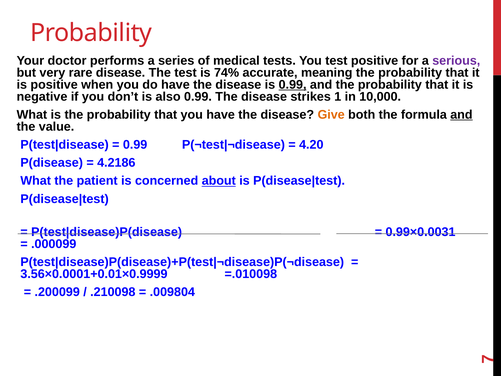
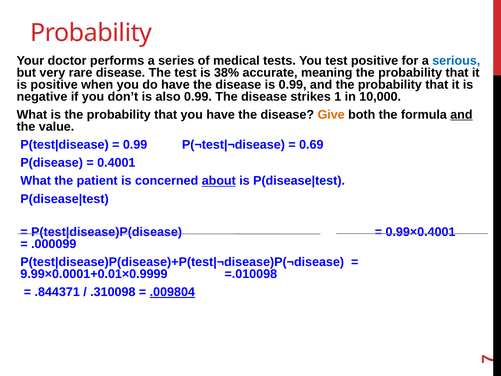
serious colour: purple -> blue
74%: 74% -> 38%
0.99 at (293, 85) underline: present -> none
4.20: 4.20 -> 0.69
4.2186: 4.2186 -> 0.4001
0.99×0.0031: 0.99×0.0031 -> 0.99×0.4001
3.56×0.0001+0.01×0.9999: 3.56×0.0001+0.01×0.9999 -> 9.99×0.0001+0.01×0.9999
.200099: .200099 -> .844371
.210098: .210098 -> .310098
.009804 underline: none -> present
